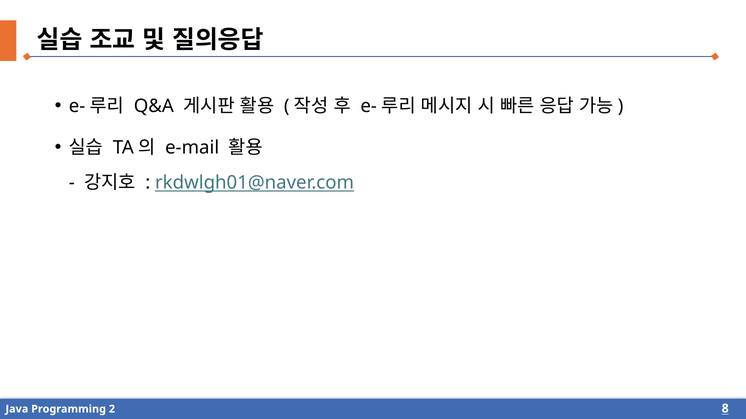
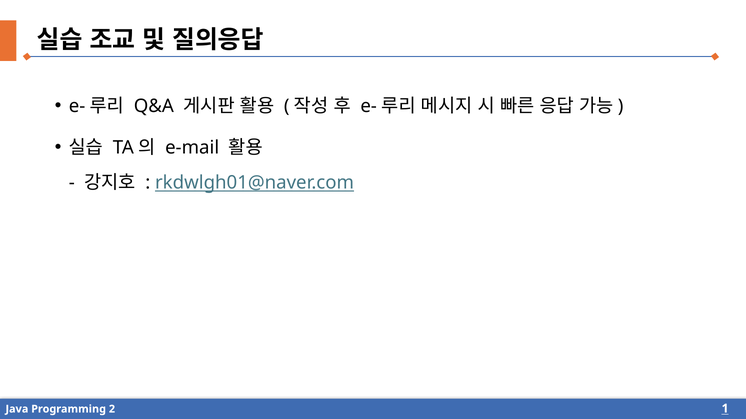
8: 8 -> 1
